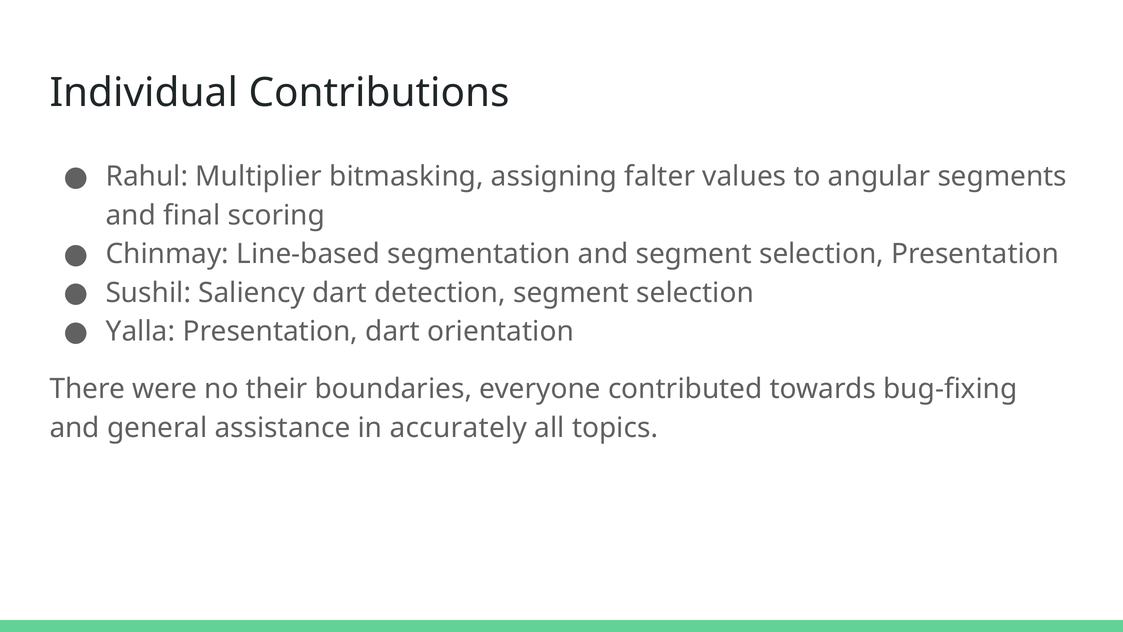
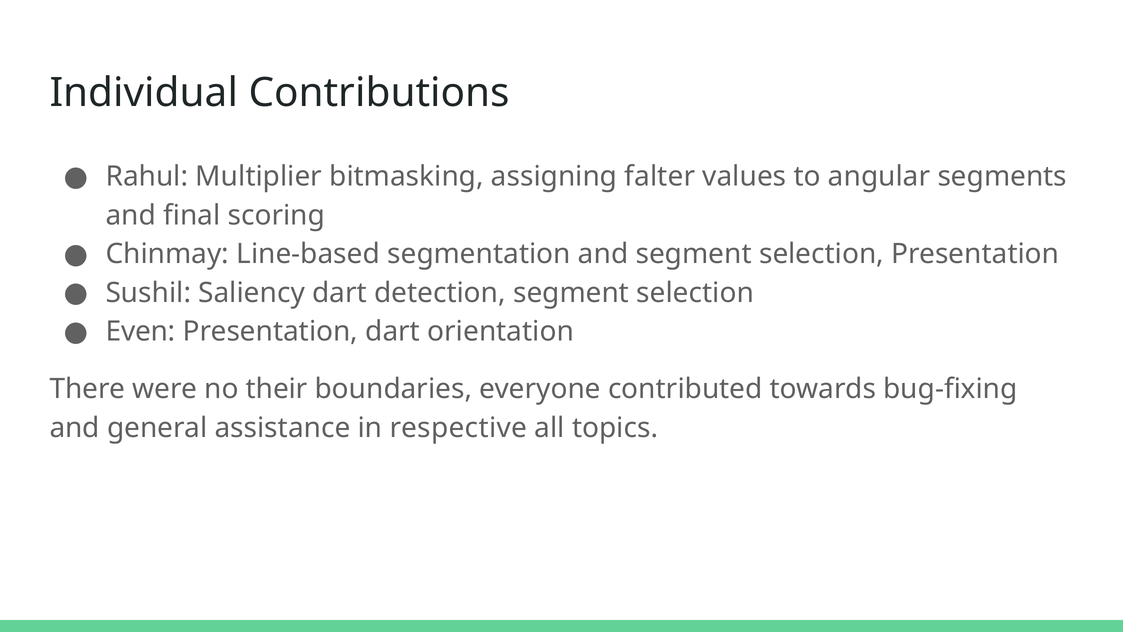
Yalla: Yalla -> Even
accurately: accurately -> respective
